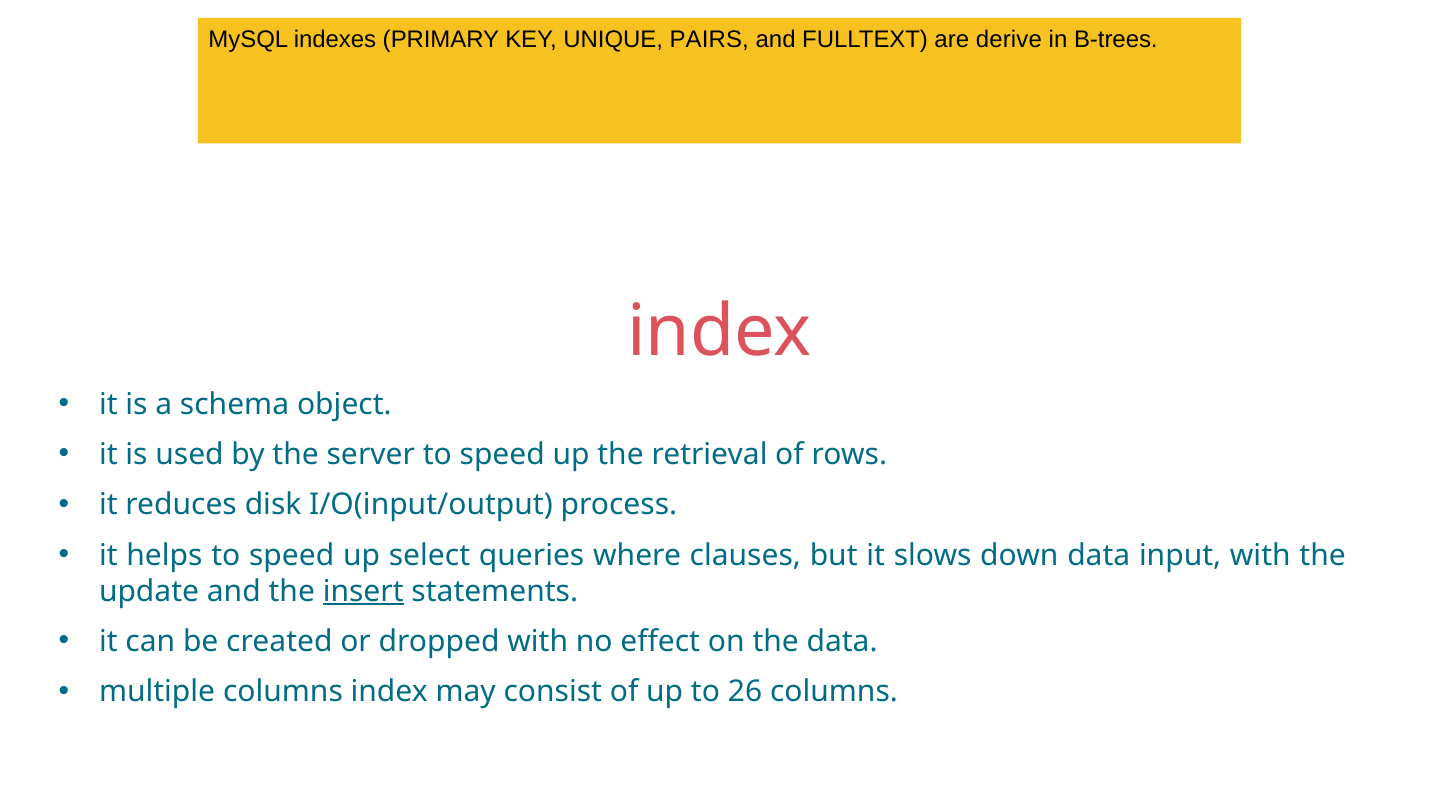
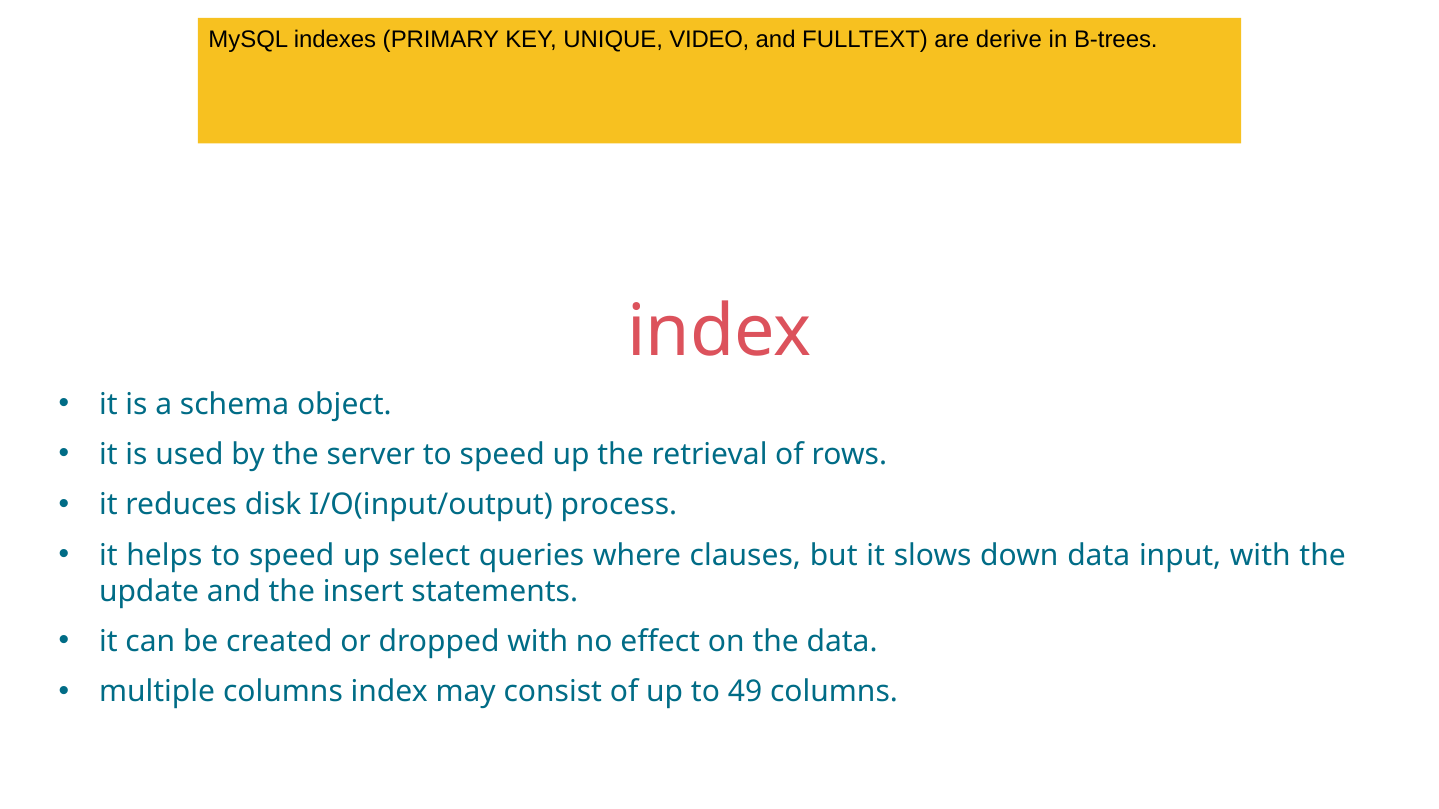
PAIRS: PAIRS -> VIDEO
insert underline: present -> none
26: 26 -> 49
